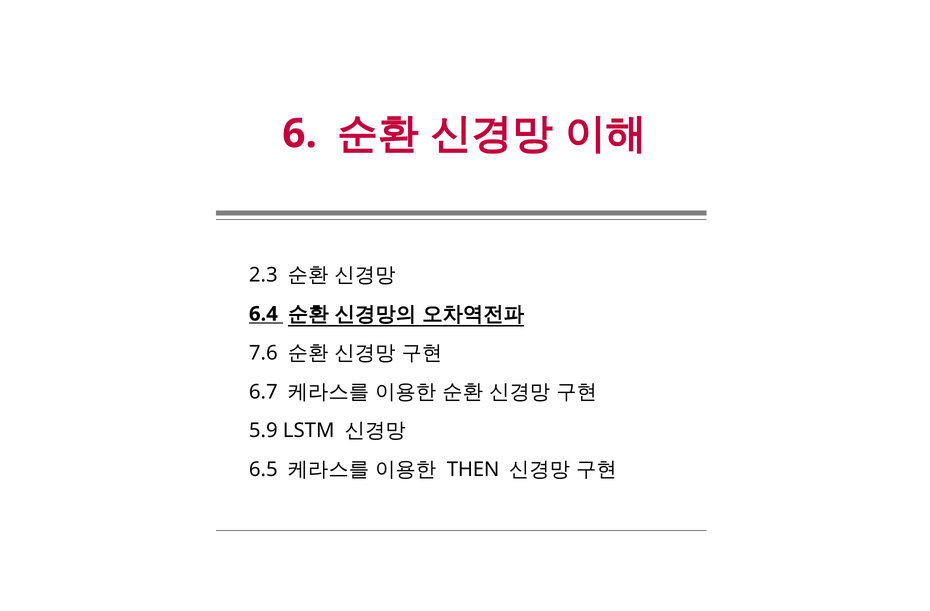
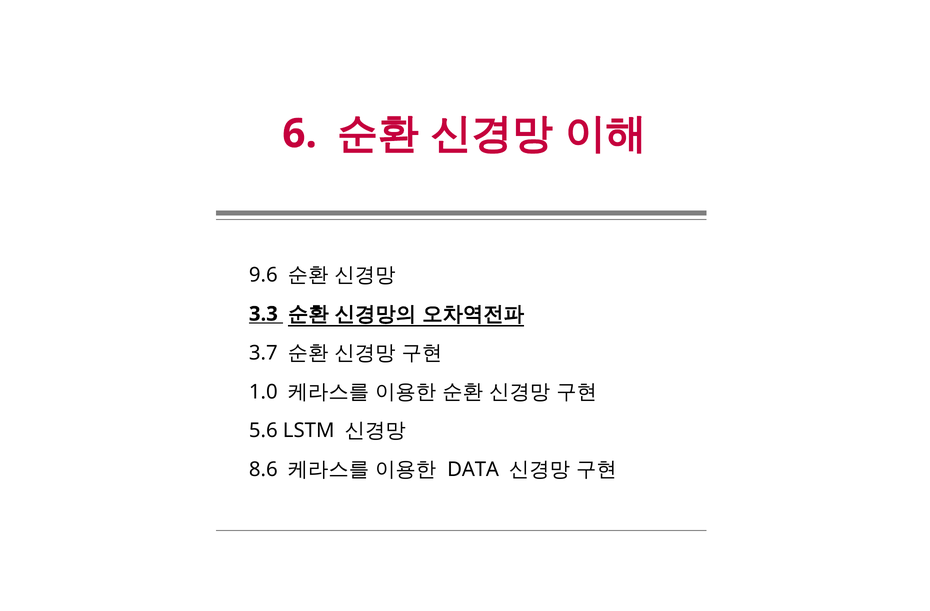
2.3: 2.3 -> 9.6
6.4: 6.4 -> 3.3
7.6: 7.6 -> 3.7
6.7: 6.7 -> 1.0
5.9: 5.9 -> 5.6
6.5: 6.5 -> 8.6
THEN: THEN -> DATA
